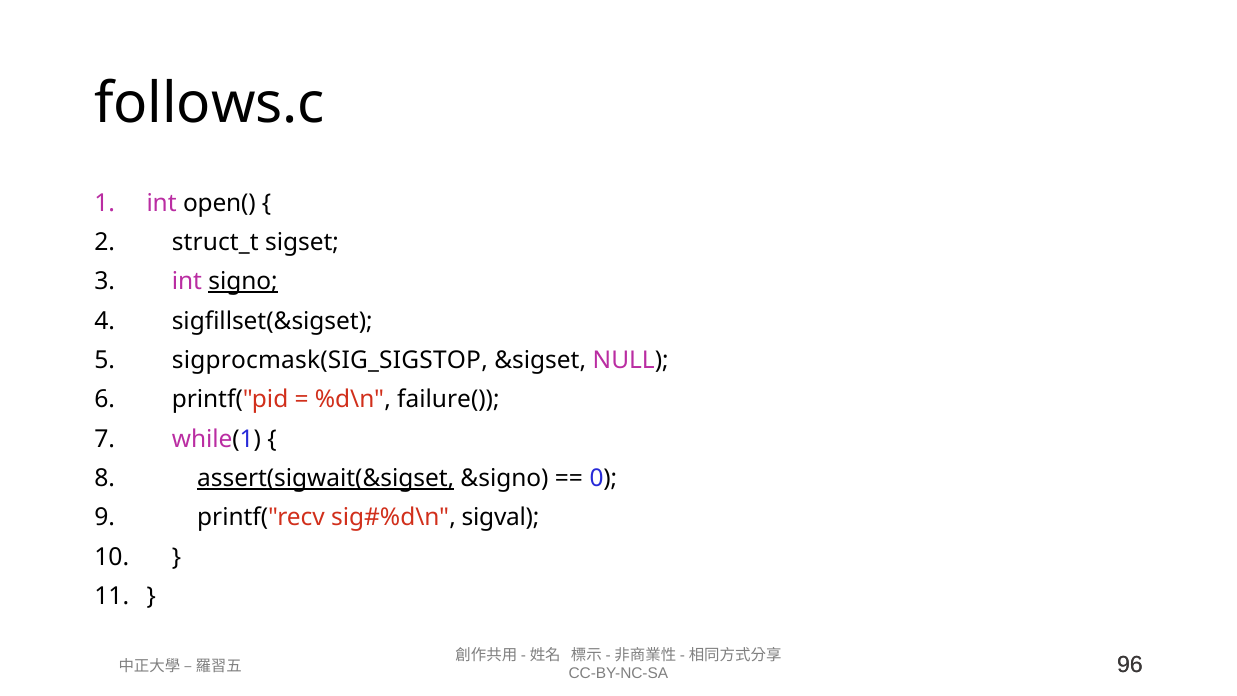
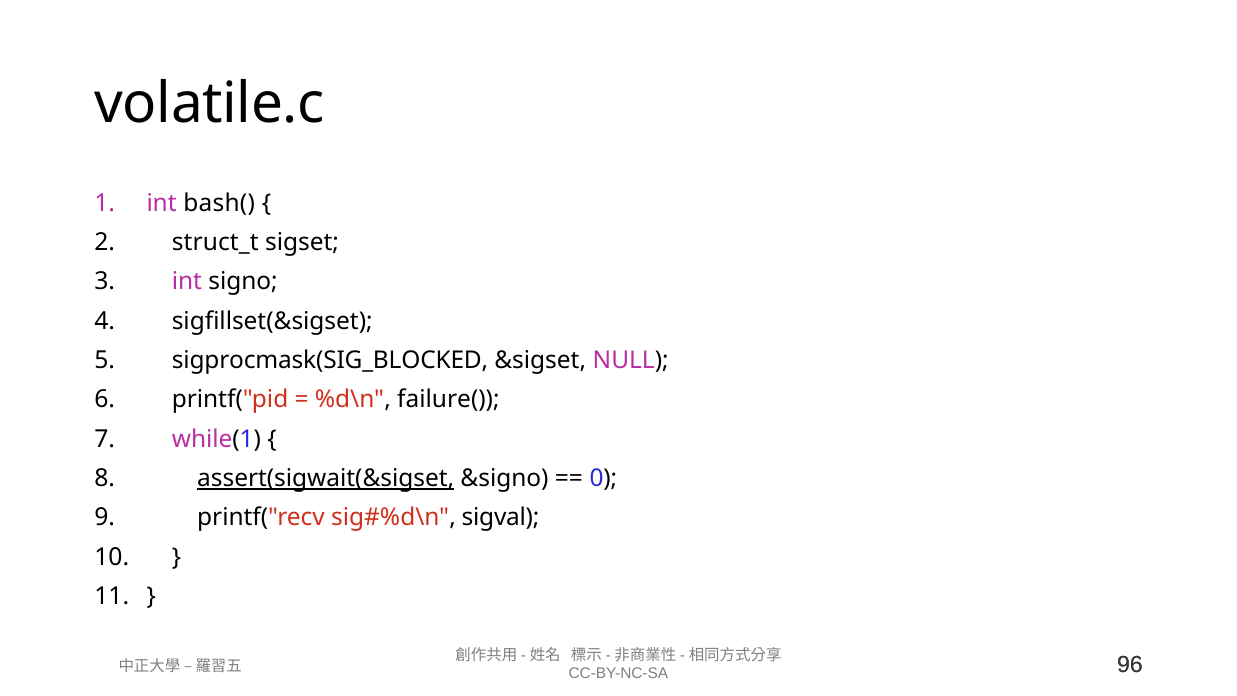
follows.c: follows.c -> volatile.c
open(: open( -> bash(
signo underline: present -> none
sigprocmask(SIG_SIGSTOP: sigprocmask(SIG_SIGSTOP -> sigprocmask(SIG_BLOCKED
